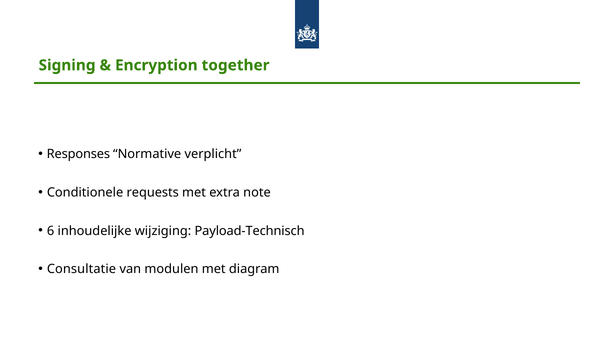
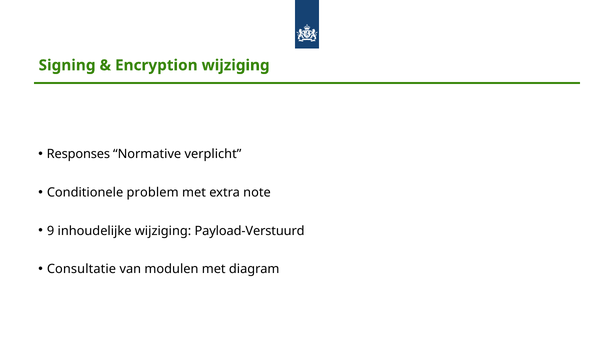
Encryption together: together -> wijziging
requests: requests -> problem
6: 6 -> 9
Payload-Technisch: Payload-Technisch -> Payload-Verstuurd
